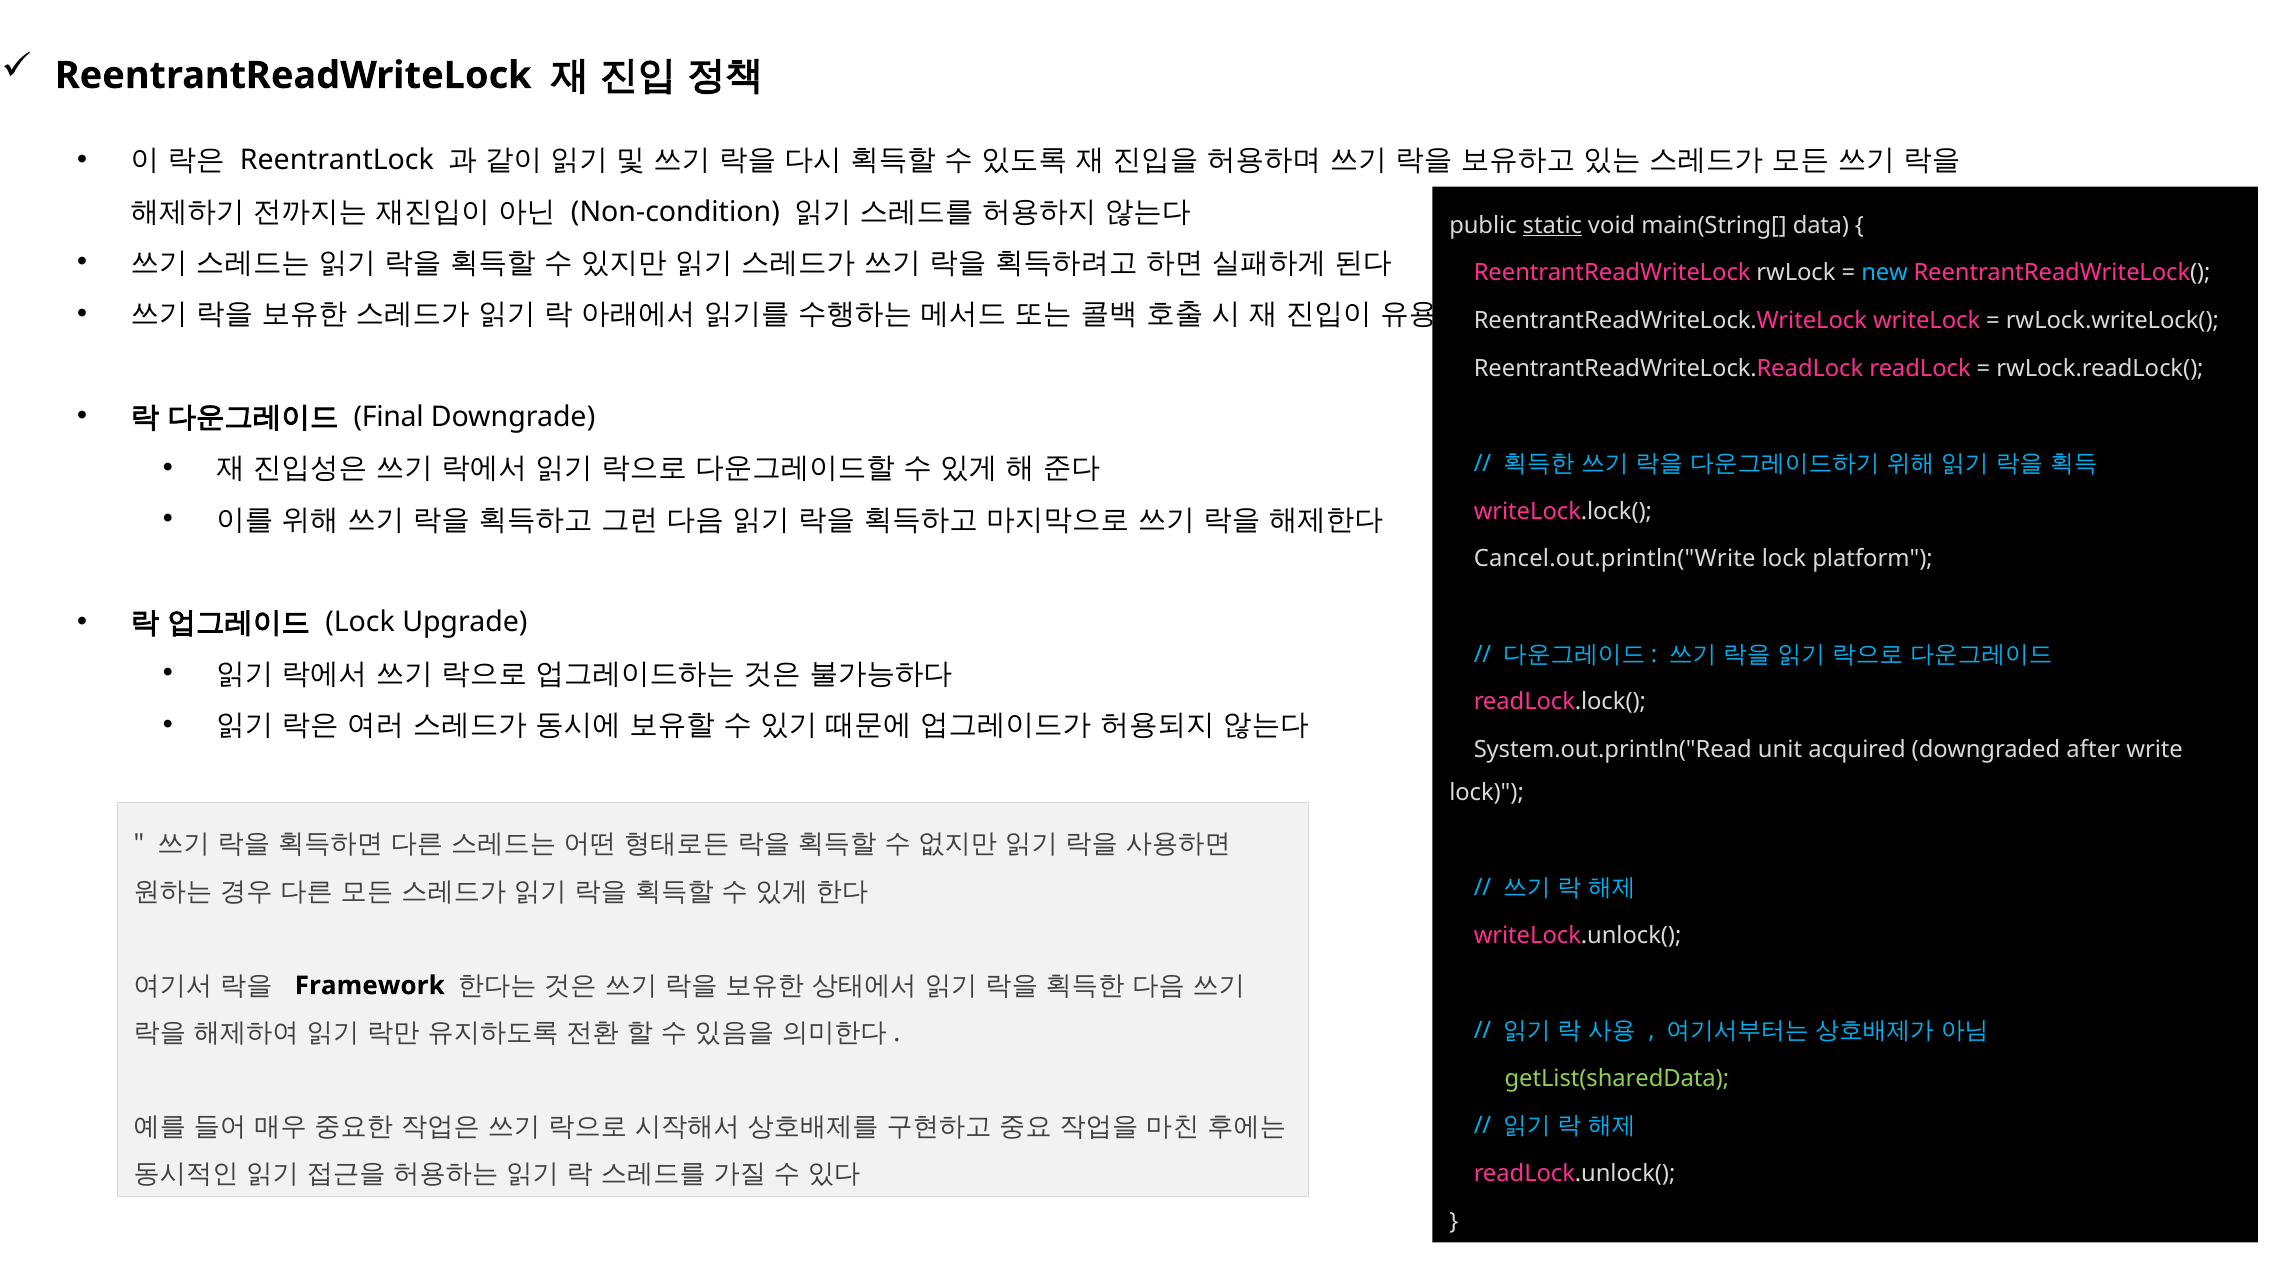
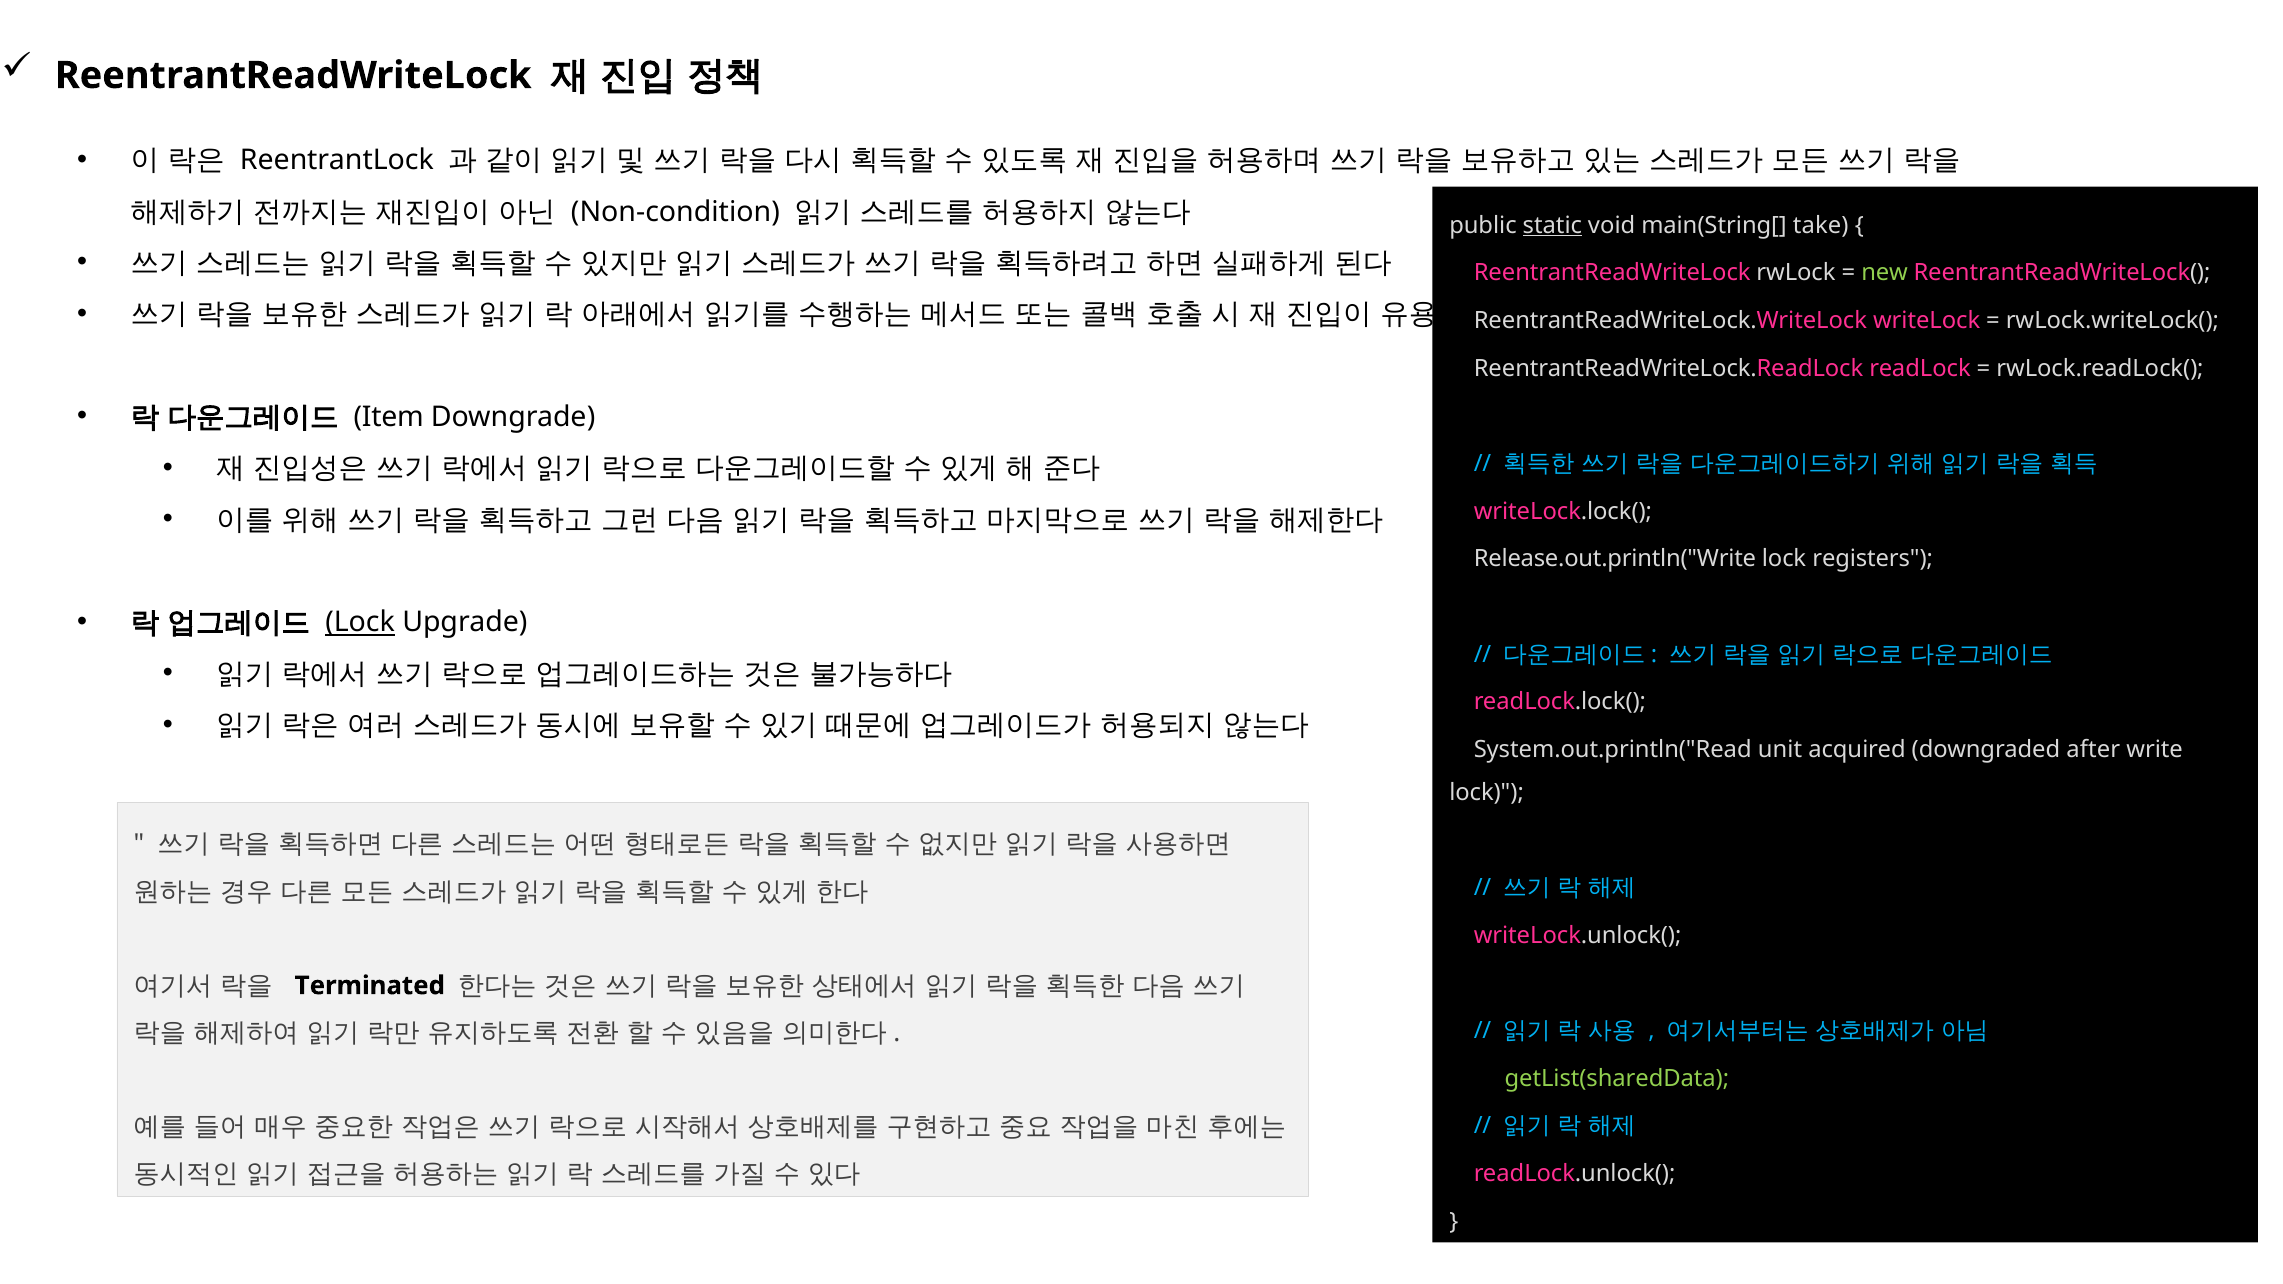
data: data -> take
new colour: light blue -> light green
Final: Final -> Item
Cancel.out.println("Write: Cancel.out.println("Write -> Release.out.println("Write
platform: platform -> registers
Lock at (360, 623) underline: none -> present
Framework: Framework -> Terminated
